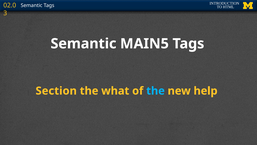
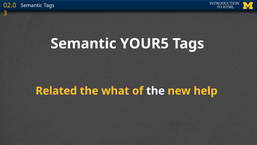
MAIN5: MAIN5 -> YOUR5
Section: Section -> Related
the at (156, 91) colour: light blue -> white
